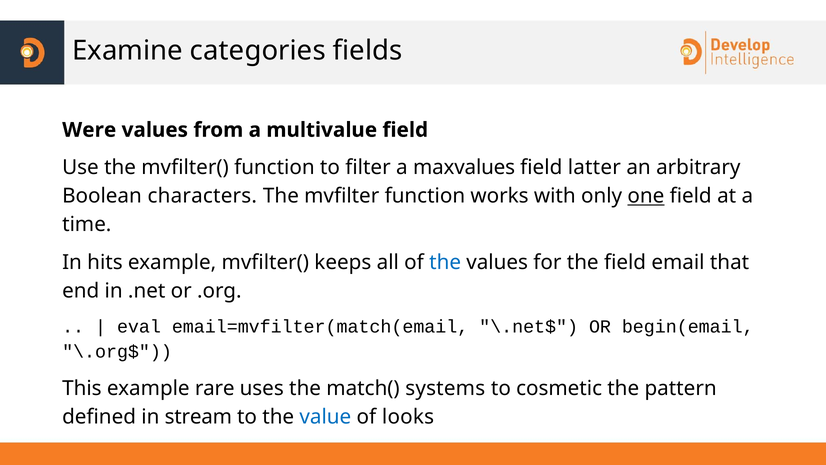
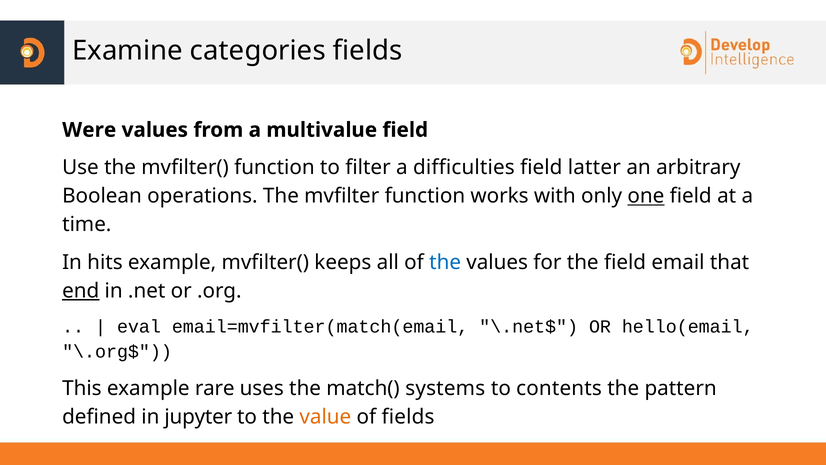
maxvalues: maxvalues -> difficulties
characters: characters -> operations
end underline: none -> present
begin(email: begin(email -> hello(email
cosmetic: cosmetic -> contents
stream: stream -> jupyter
value colour: blue -> orange
of looks: looks -> fields
